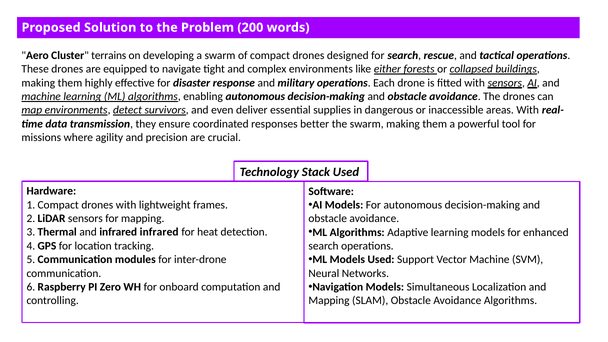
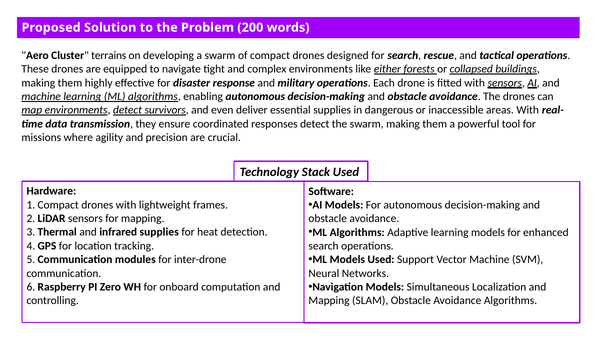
responses better: better -> detect
infrared infrared: infrared -> supplies
